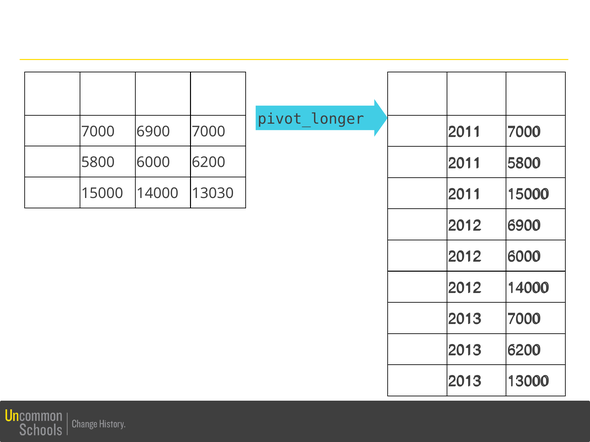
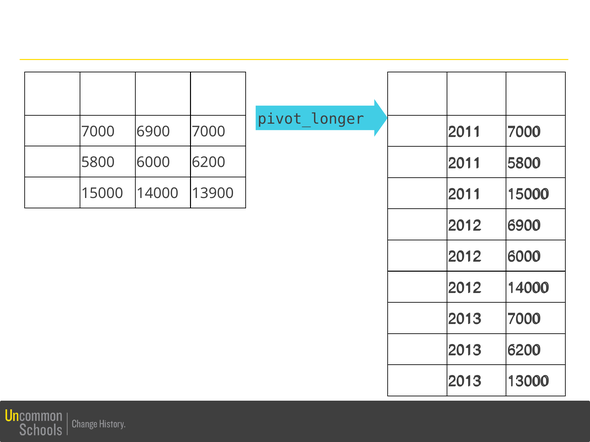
13030: 13030 -> 13900
